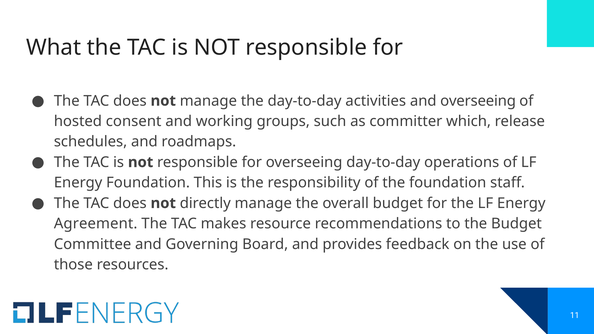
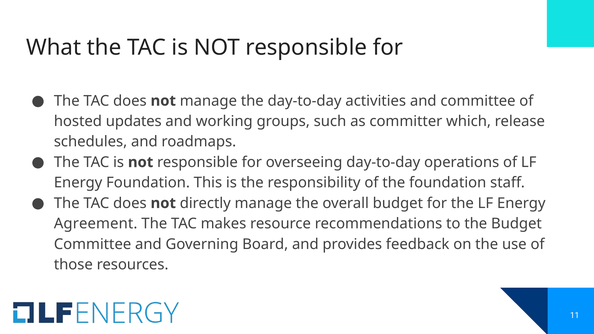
and overseeing: overseeing -> committee
consent: consent -> updates
